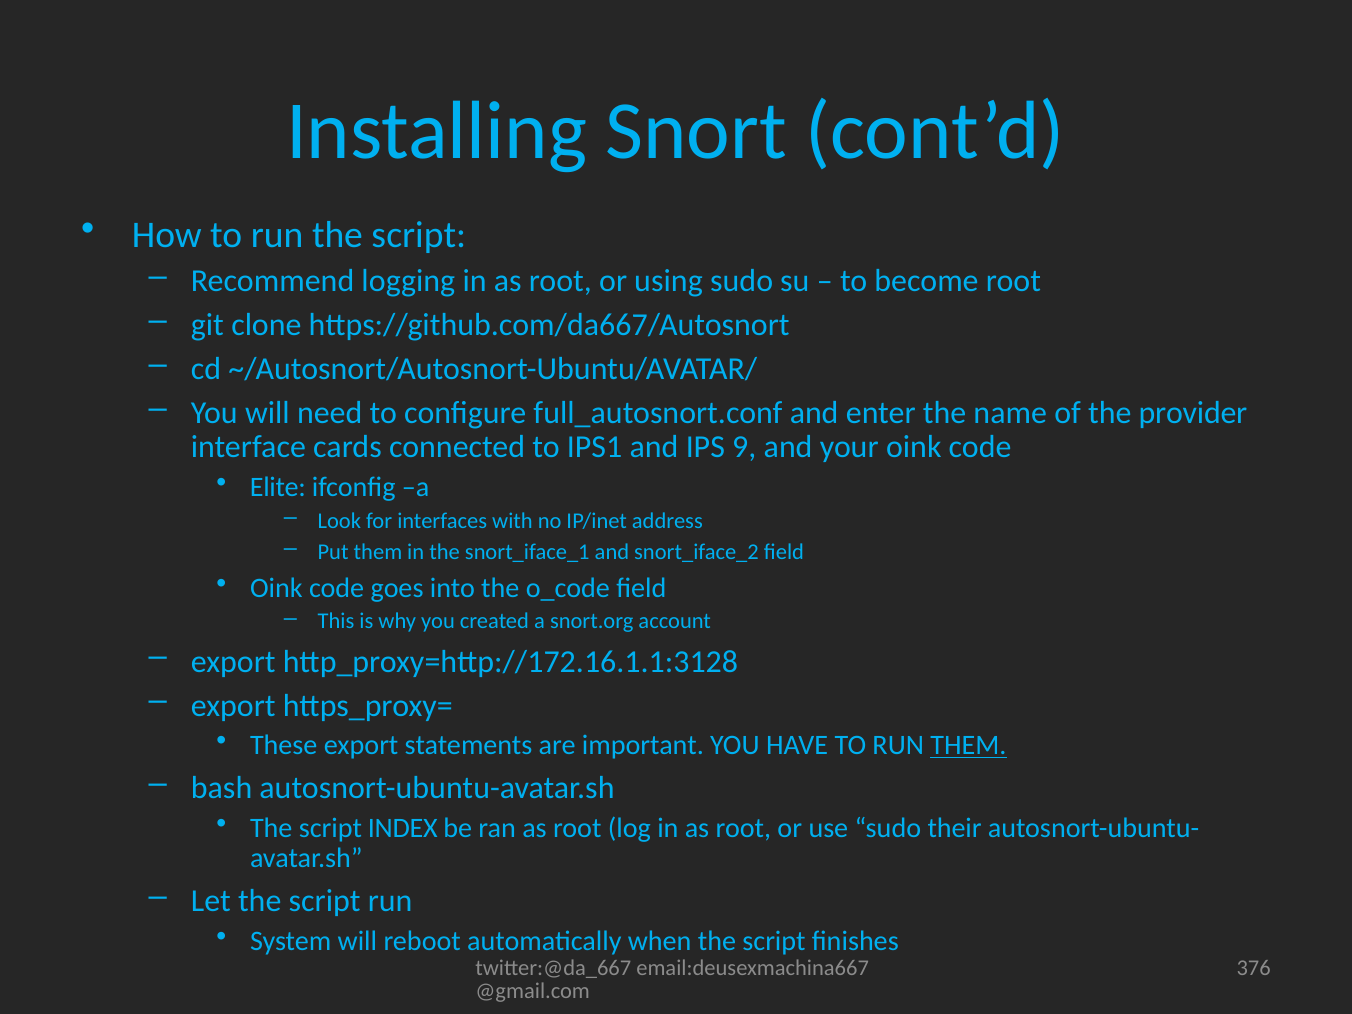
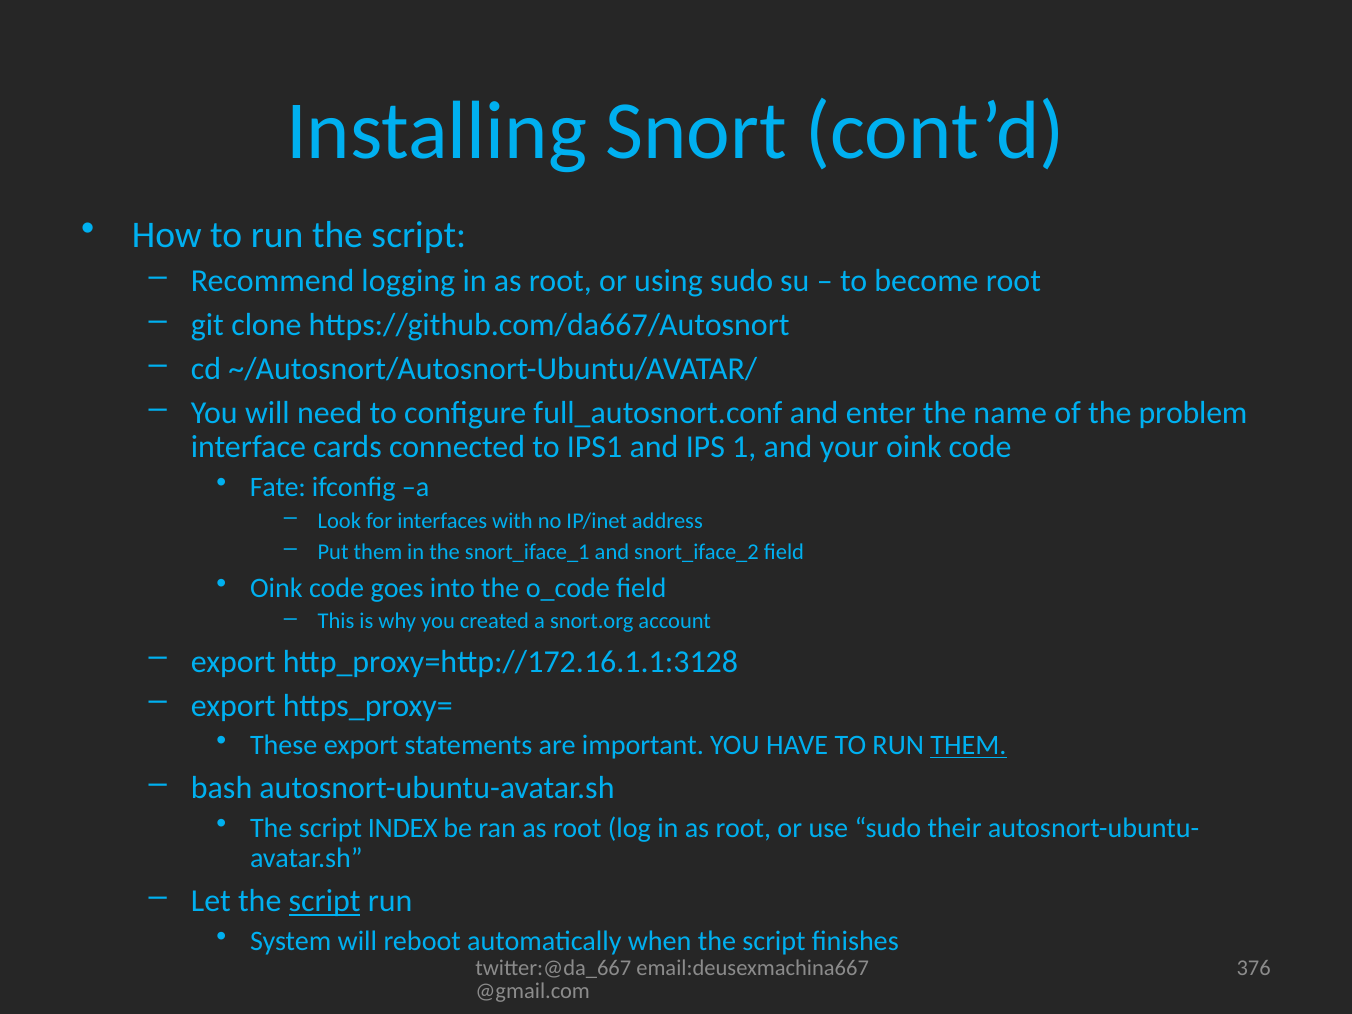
provider: provider -> problem
9: 9 -> 1
Elite: Elite -> Fate
script at (325, 901) underline: none -> present
